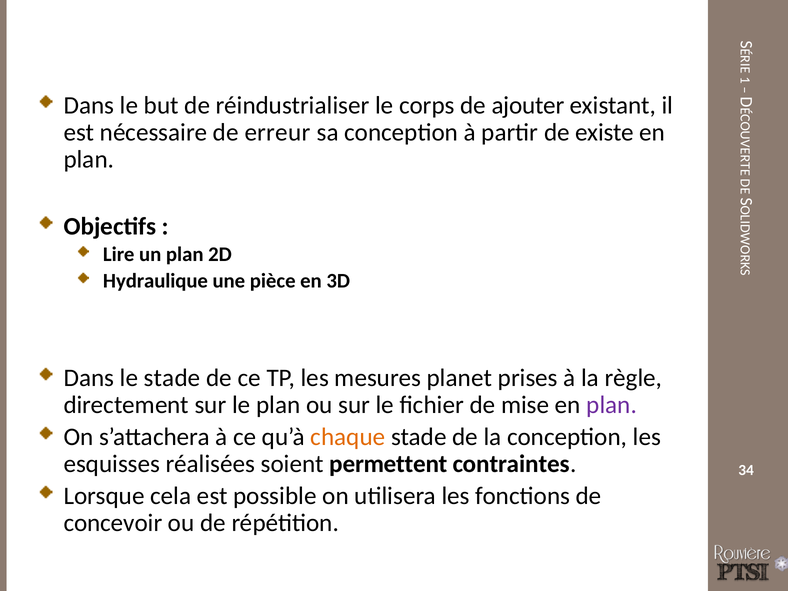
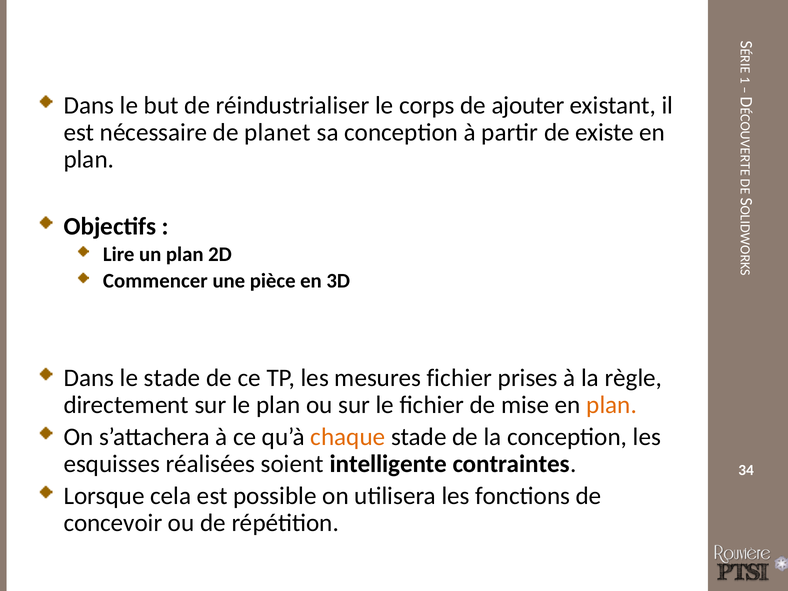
erreur: erreur -> planet
Hydraulique: Hydraulique -> Commencer
mesures planet: planet -> fichier
plan at (612, 405) colour: purple -> orange
permettent: permettent -> intelligente
